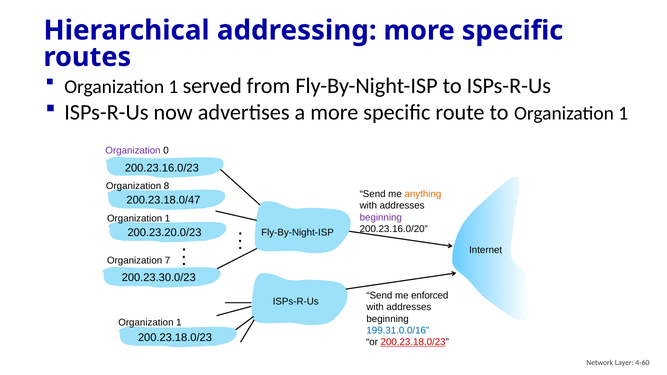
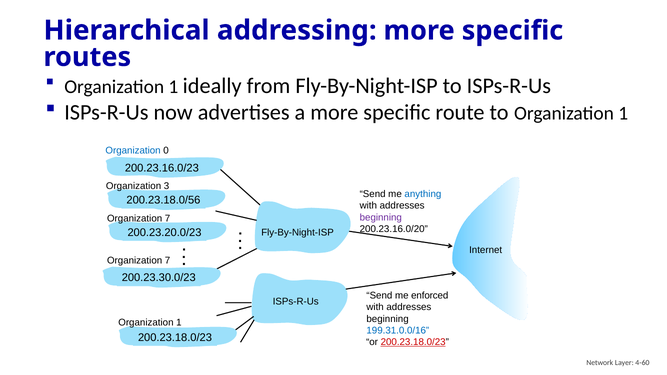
served: served -> ideally
Organization at (133, 151) colour: purple -> blue
8: 8 -> 3
anything colour: orange -> blue
200.23.18.0/47: 200.23.18.0/47 -> 200.23.18.0/56
1 at (168, 219): 1 -> 7
